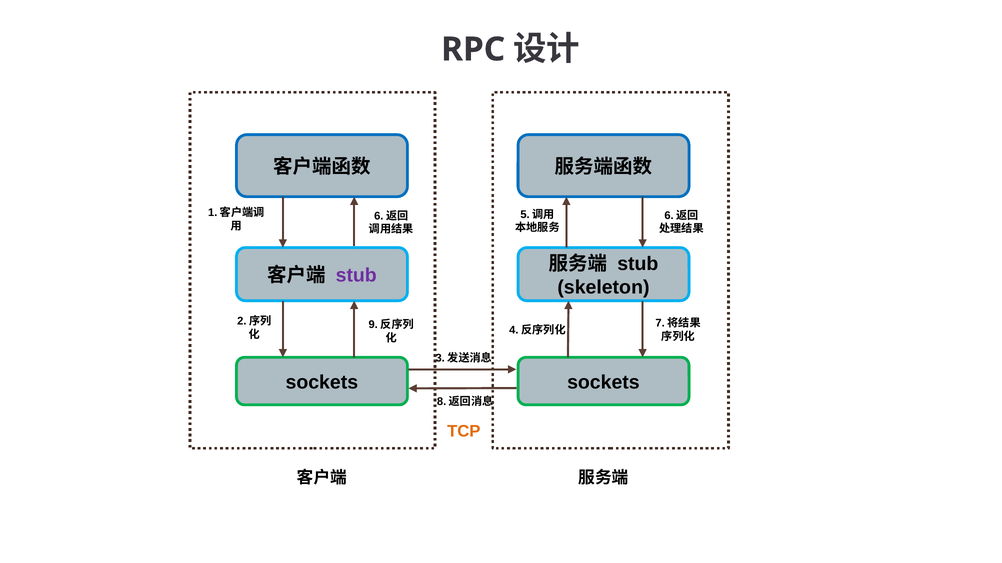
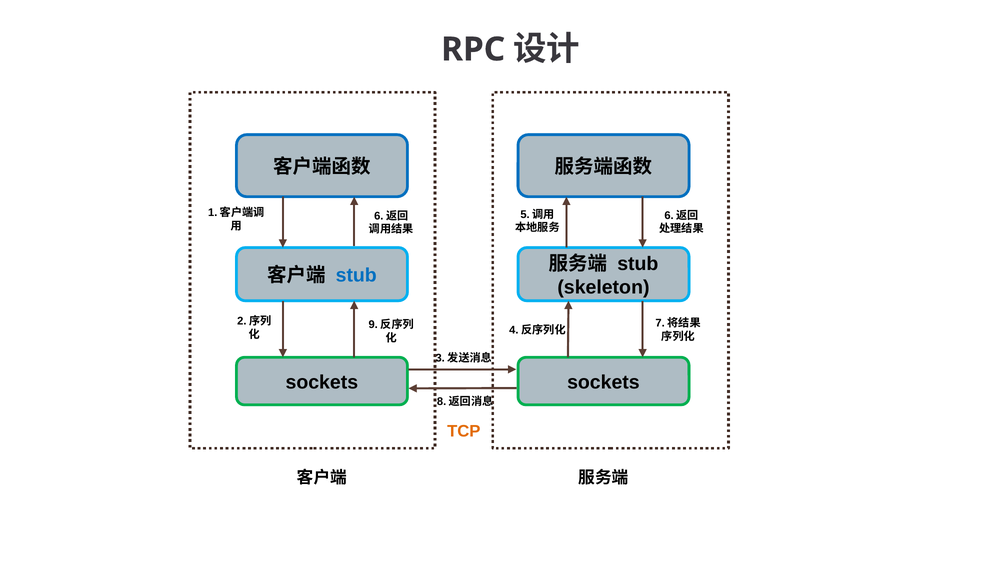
stub at (356, 276) colour: purple -> blue
